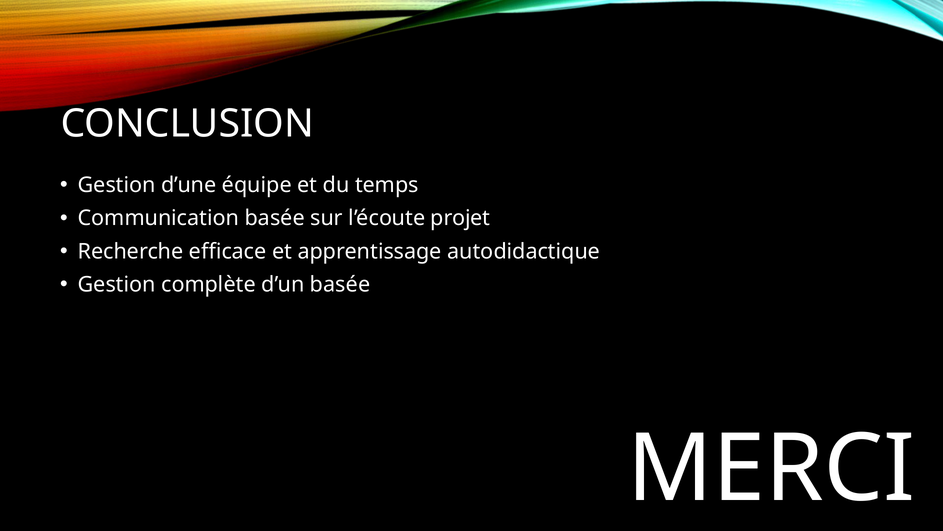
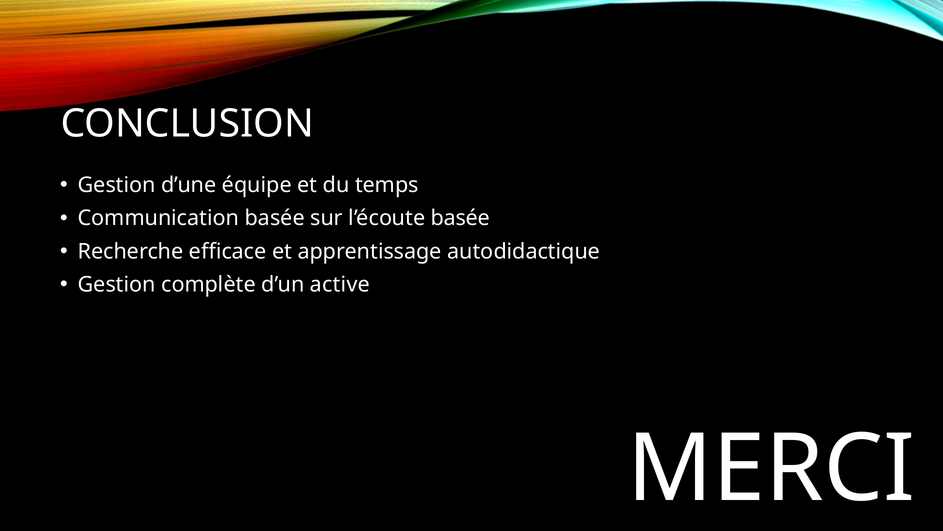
l’écoute projet: projet -> basée
d’un basée: basée -> active
